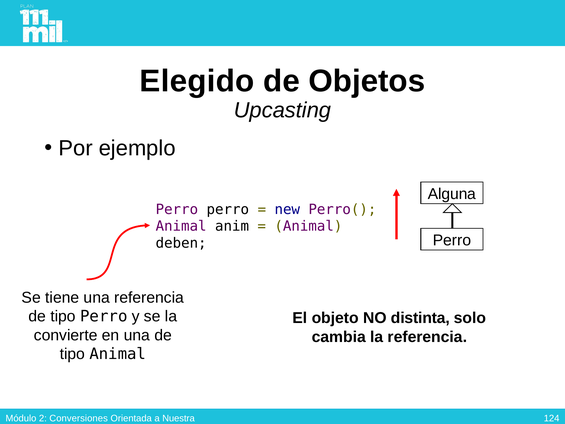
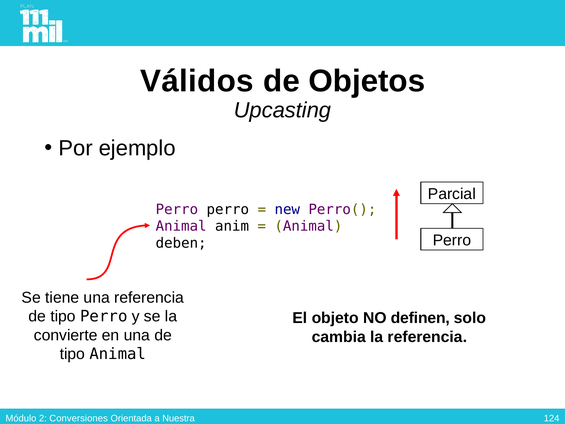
Elegido: Elegido -> Válidos
Alguna: Alguna -> Parcial
distinta: distinta -> definen
